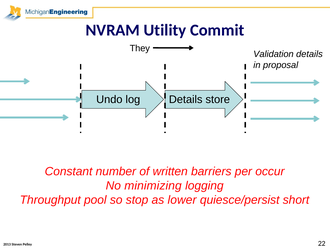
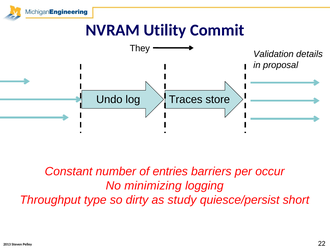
log Details: Details -> Traces
written: written -> entries
pool: pool -> type
stop: stop -> dirty
lower: lower -> study
